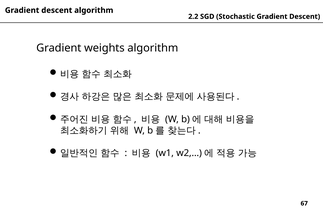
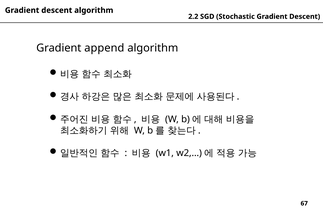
weights: weights -> append
